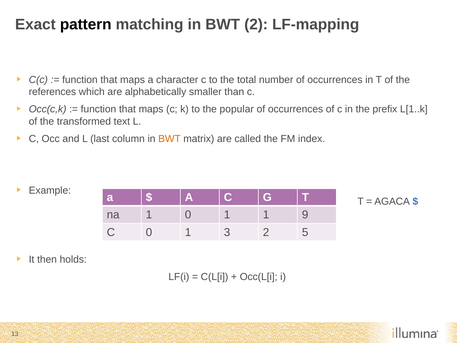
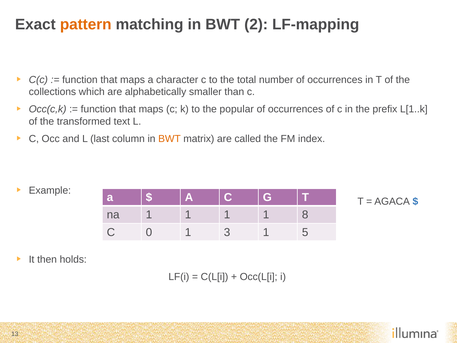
pattern colour: black -> orange
references: references -> collections
na 1 0: 0 -> 1
9: 9 -> 8
3 2: 2 -> 1
